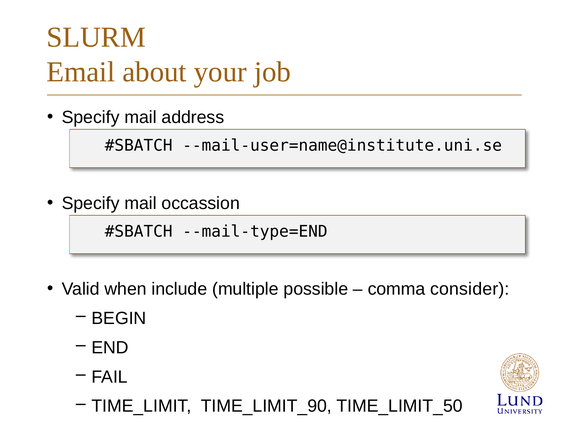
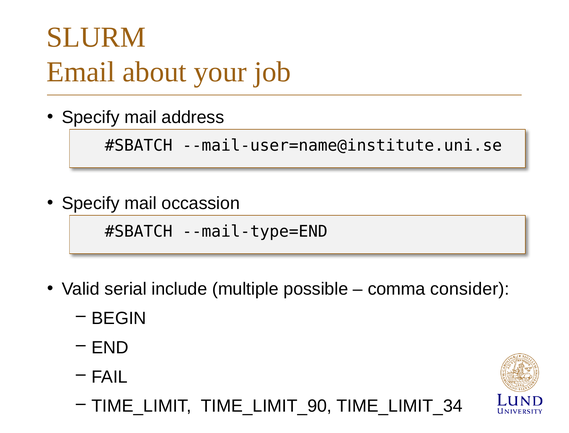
when: when -> serial
TIME_LIMIT_50: TIME_LIMIT_50 -> TIME_LIMIT_34
